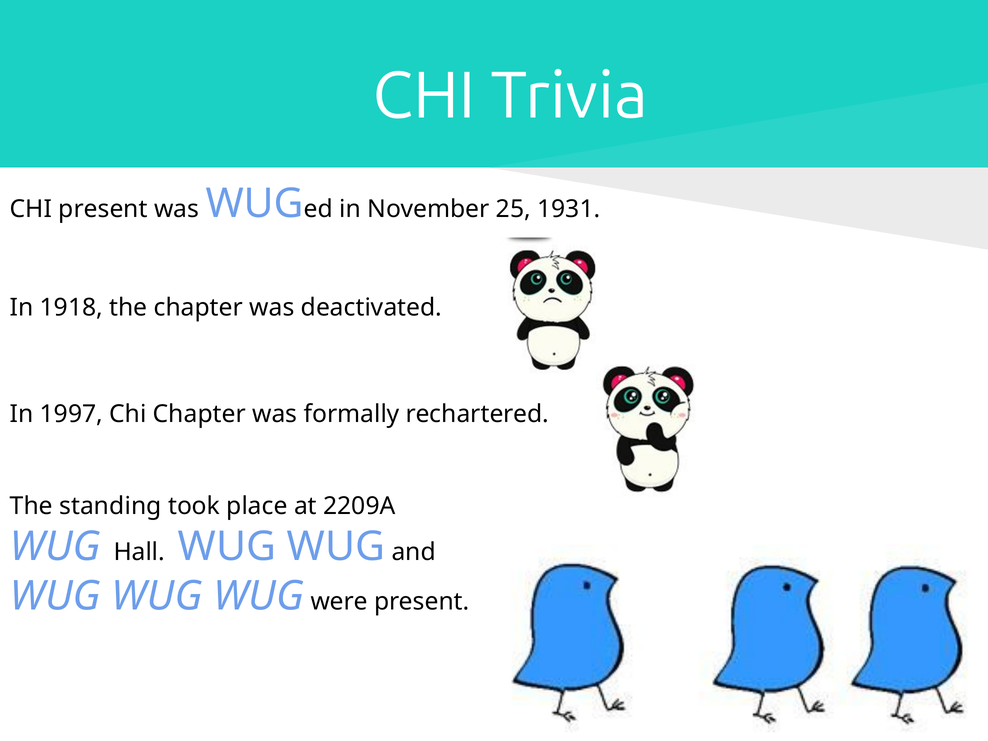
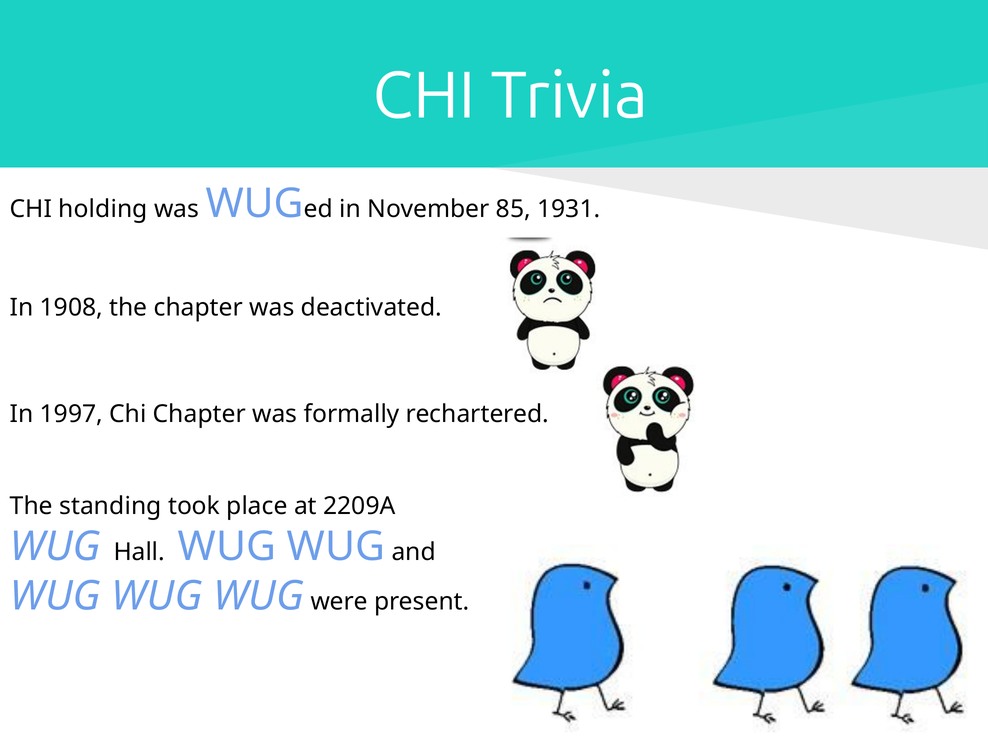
CHI present: present -> holding
25: 25 -> 85
1918: 1918 -> 1908
